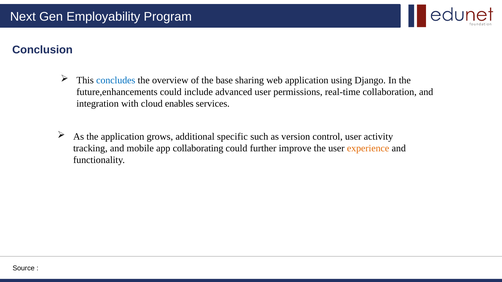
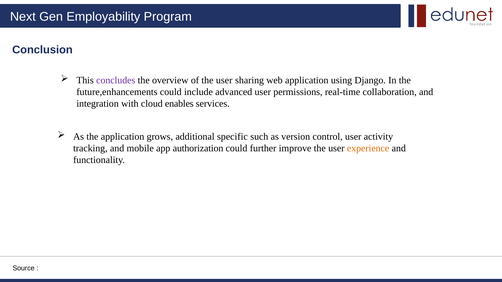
concludes colour: blue -> purple
of the base: base -> user
collaborating: collaborating -> authorization
